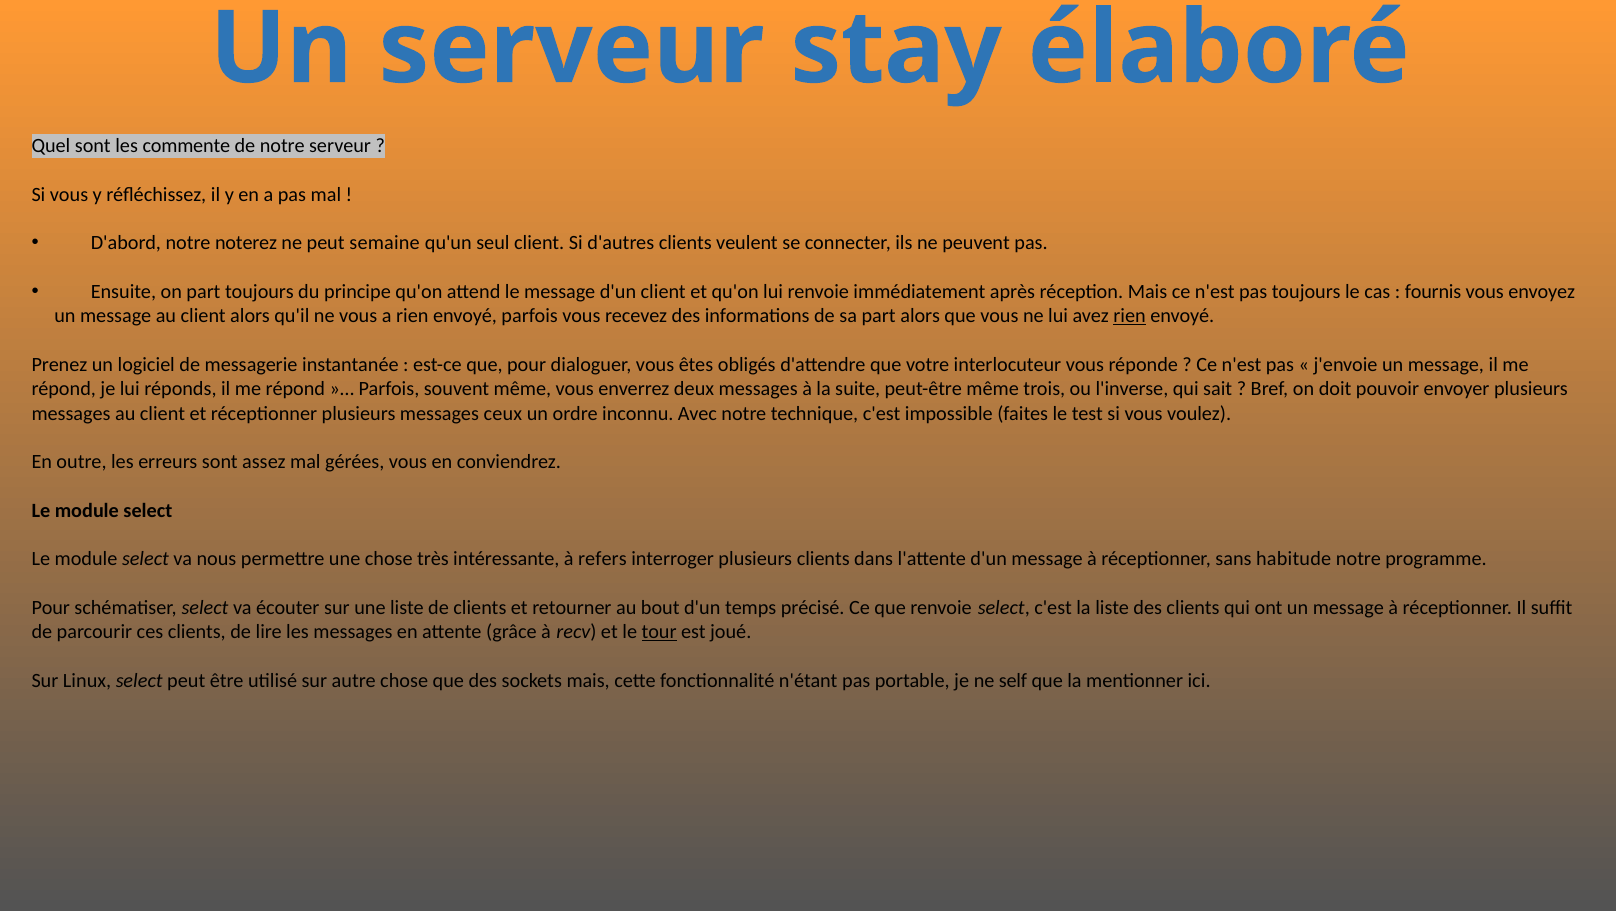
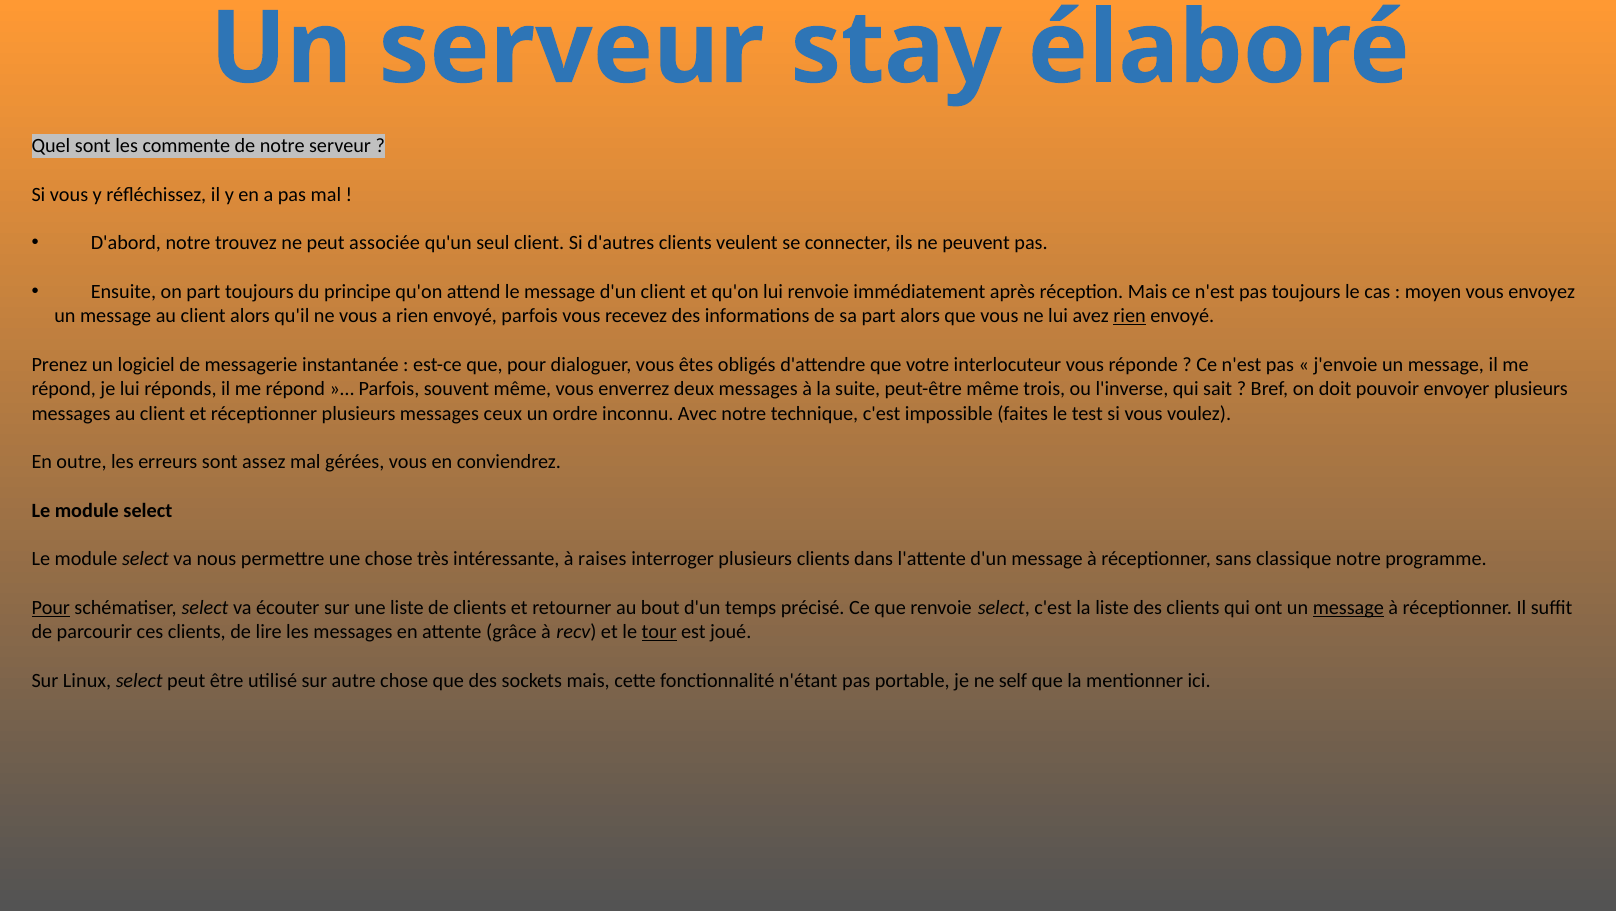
noterez: noterez -> trouvez
semaine: semaine -> associée
fournis: fournis -> moyen
refers: refers -> raises
habitude: habitude -> classique
Pour at (51, 608) underline: none -> present
message at (1348, 608) underline: none -> present
